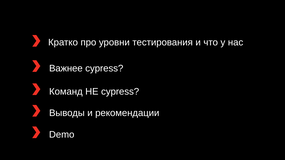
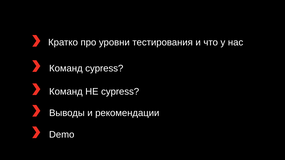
Важнее at (66, 68): Важнее -> Команд
